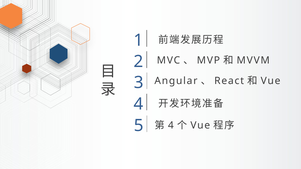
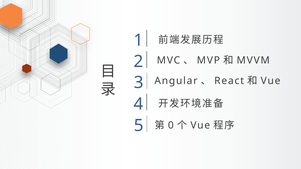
4 at (171, 125): 4 -> 0
